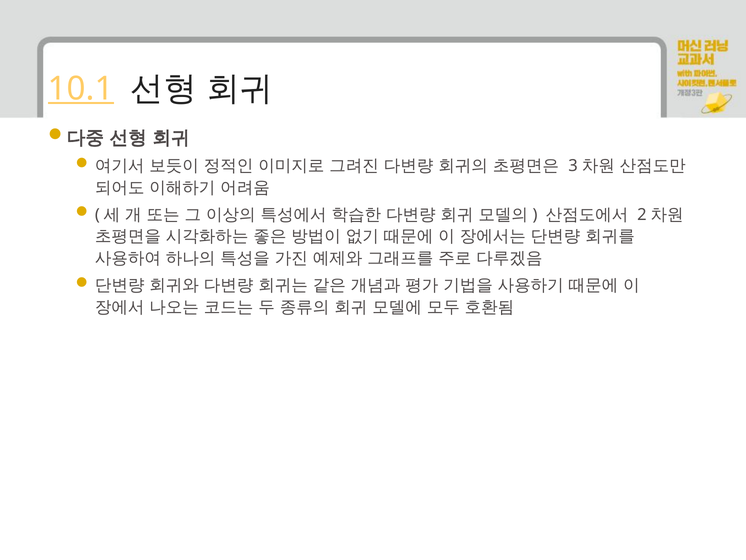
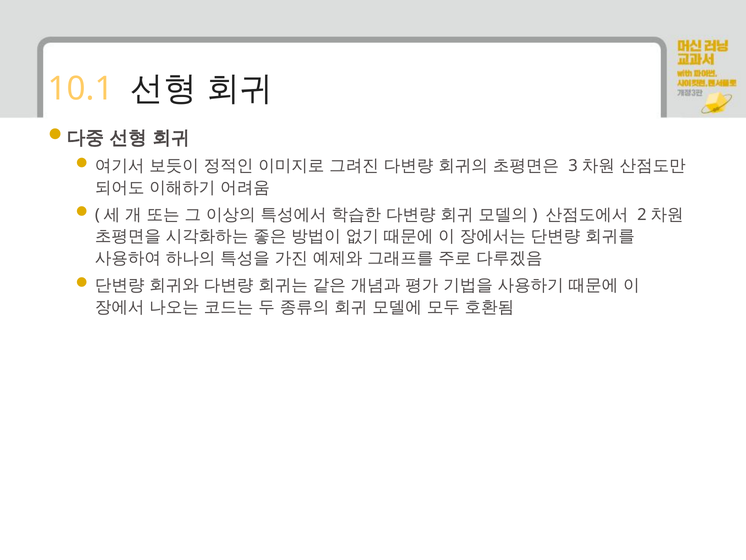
10.1 underline: present -> none
